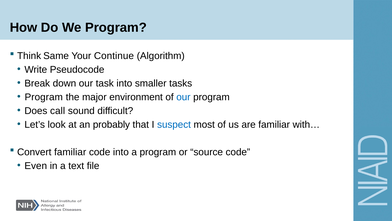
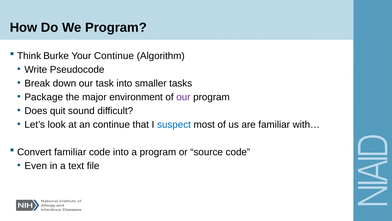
Same: Same -> Burke
Program at (44, 97): Program -> Package
our at (183, 97) colour: blue -> purple
call: call -> quit
an probably: probably -> continue
